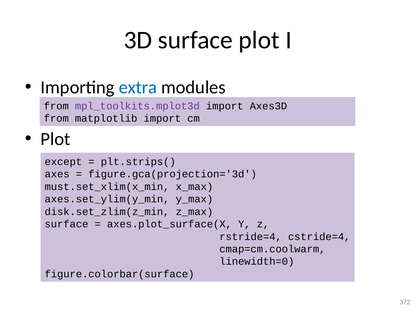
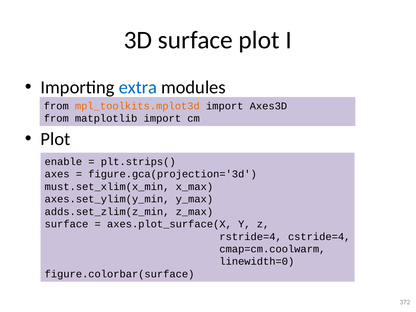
mpl_toolkits.mplot3d colour: purple -> orange
except: except -> enable
disk.set_zlim(z_min: disk.set_zlim(z_min -> adds.set_zlim(z_min
